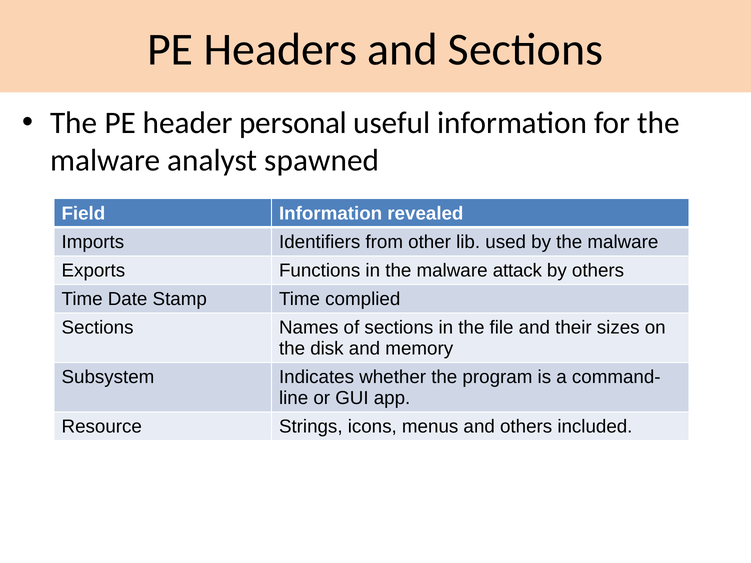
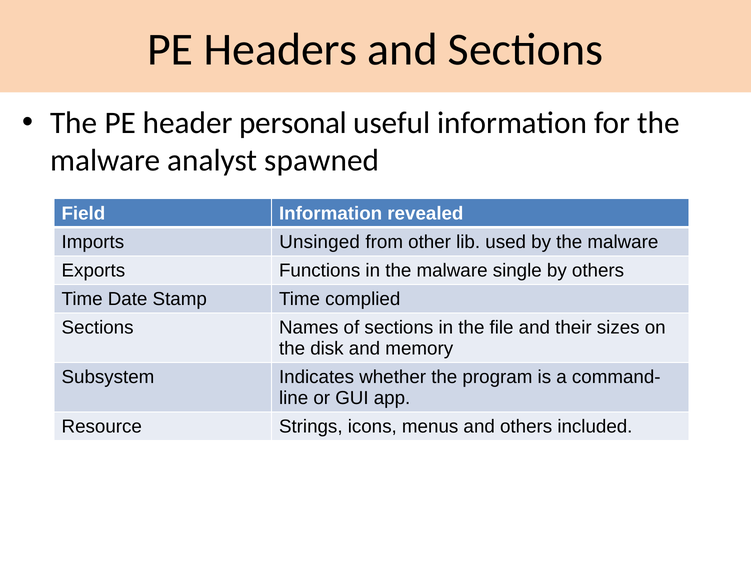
Identifiers: Identifiers -> Unsinged
attack: attack -> single
